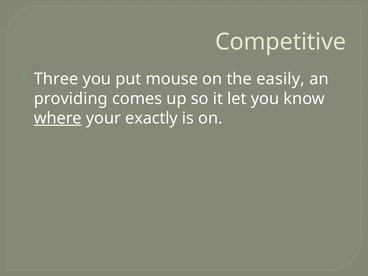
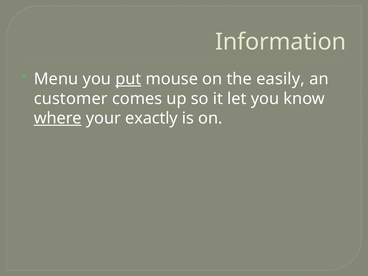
Competitive: Competitive -> Information
Three: Three -> Menu
put underline: none -> present
providing: providing -> customer
